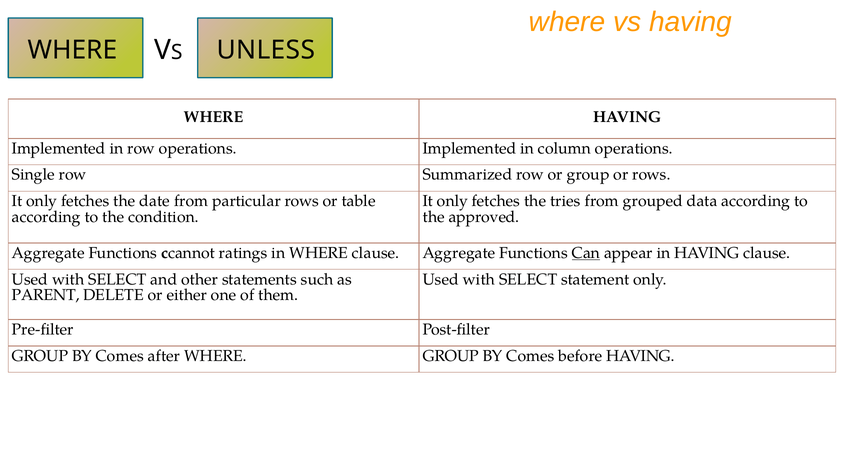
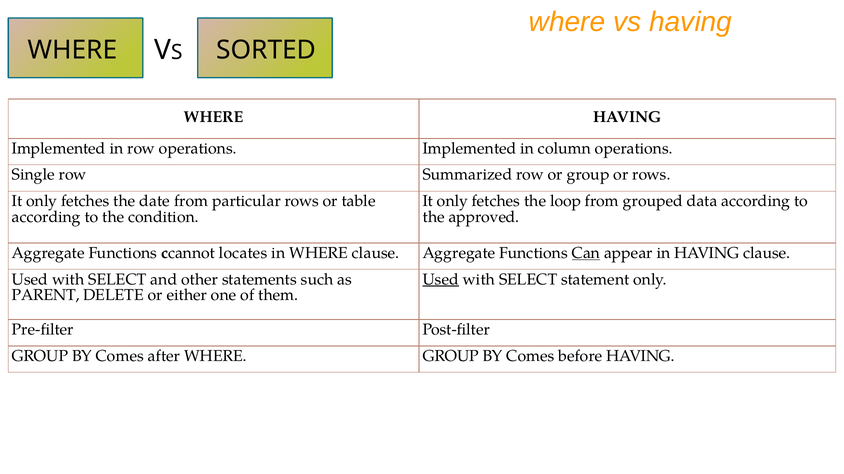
UNLESS: UNLESS -> SORTED
tries: tries -> loop
ratings: ratings -> locates
Used at (441, 280) underline: none -> present
